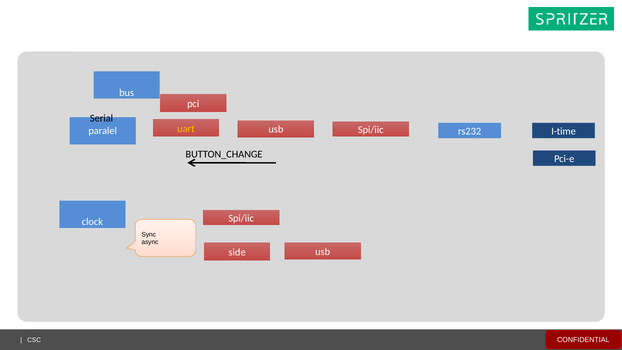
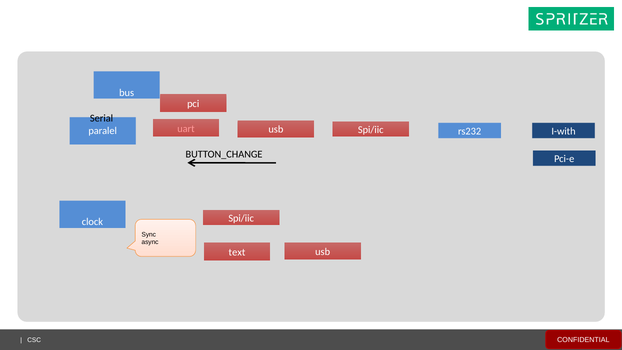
uart colour: yellow -> pink
I-time: I-time -> I-with
side: side -> text
